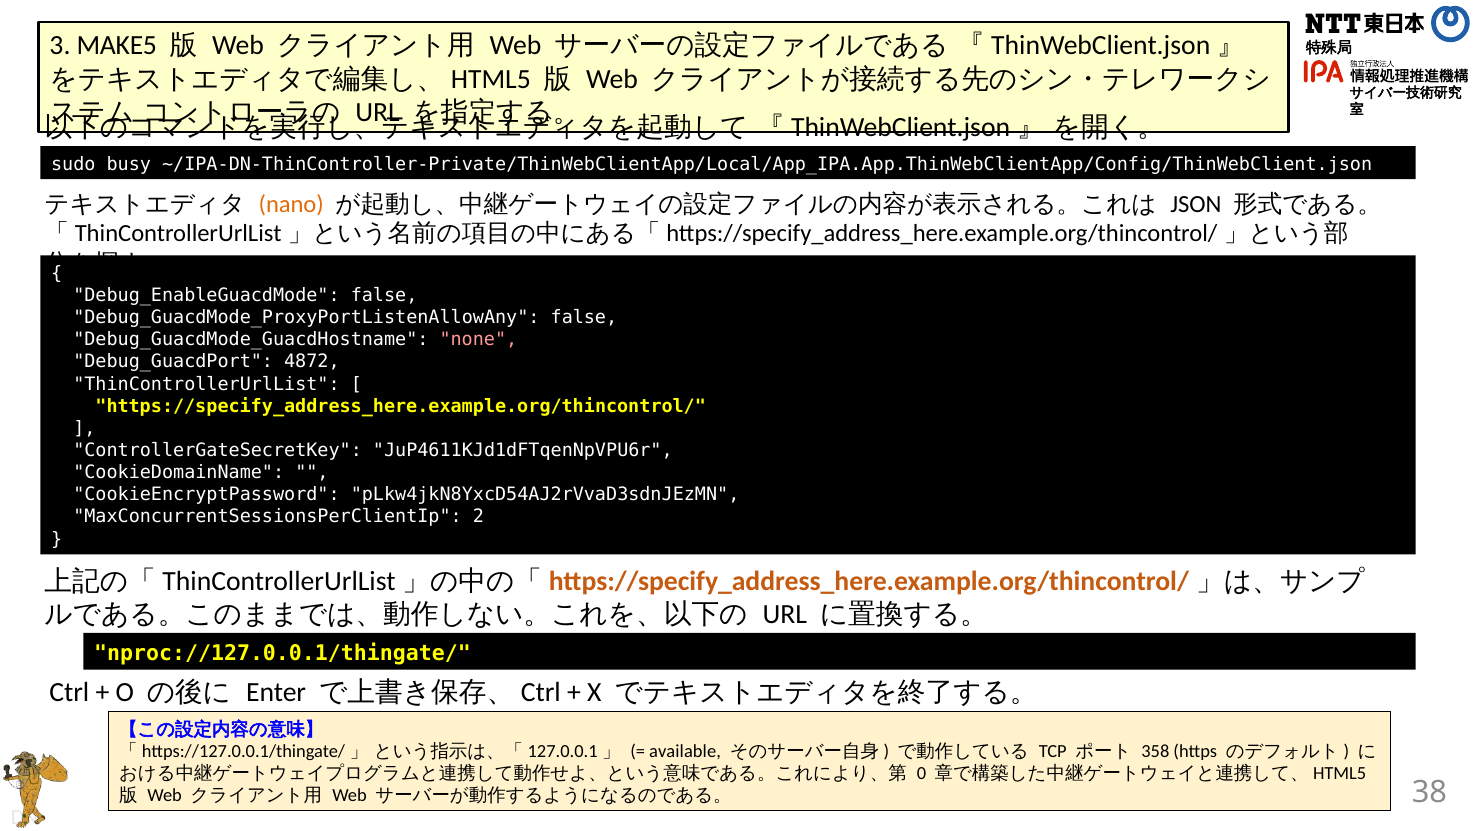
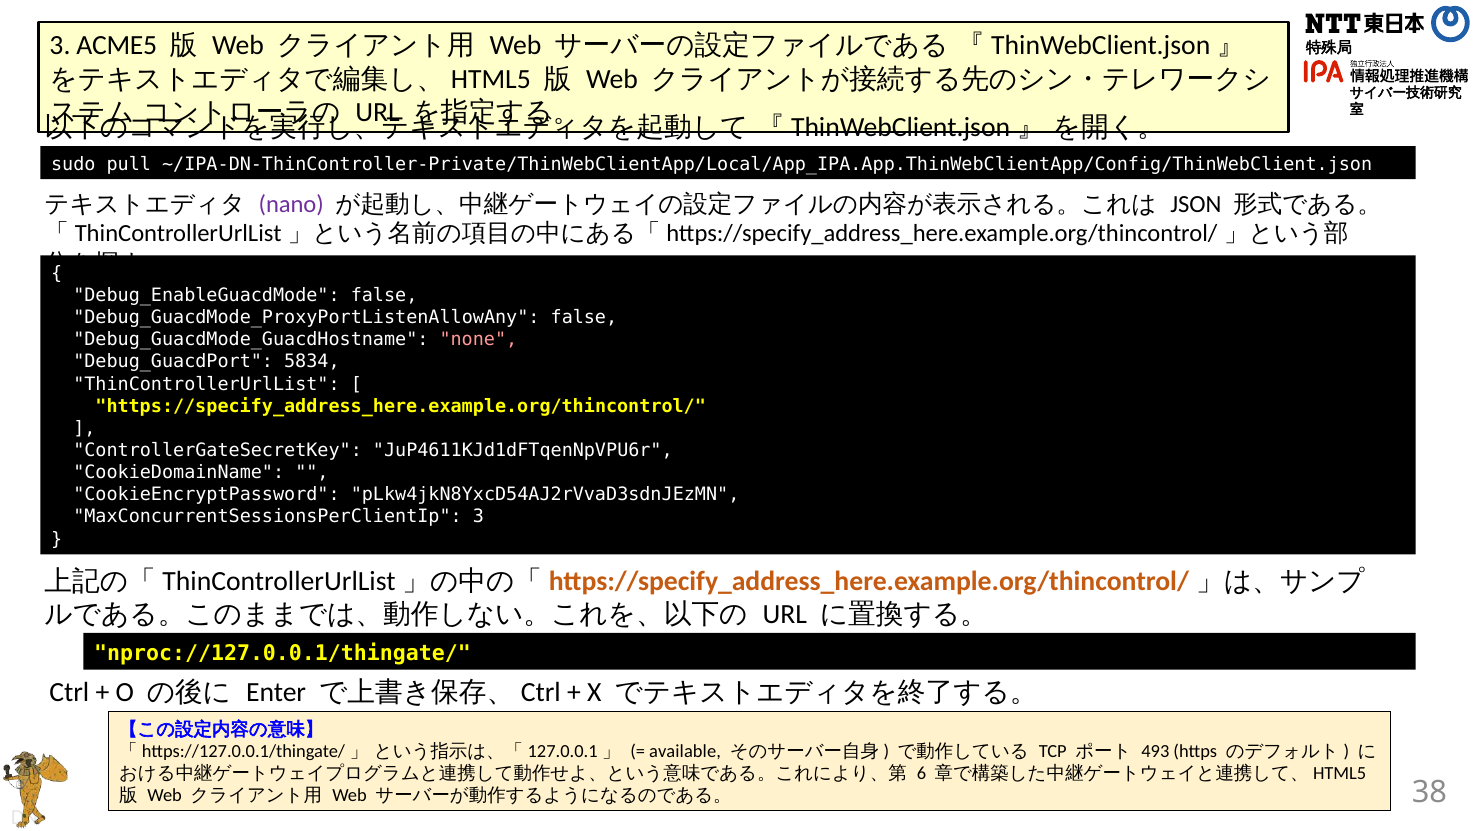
MAKE5: MAKE5 -> ACME5
busy: busy -> pull
nano colour: orange -> purple
4872: 4872 -> 5834
MaxConcurrentSessionsPerClientIp 2: 2 -> 3
358: 358 -> 493
0: 0 -> 6
